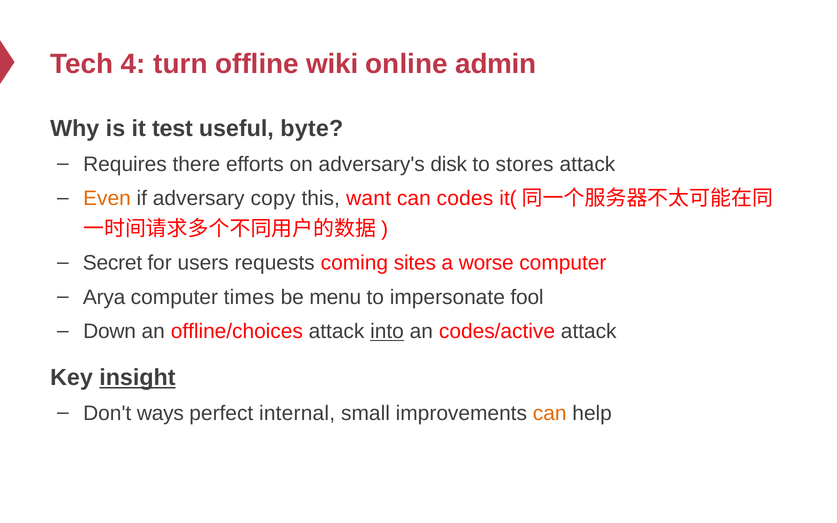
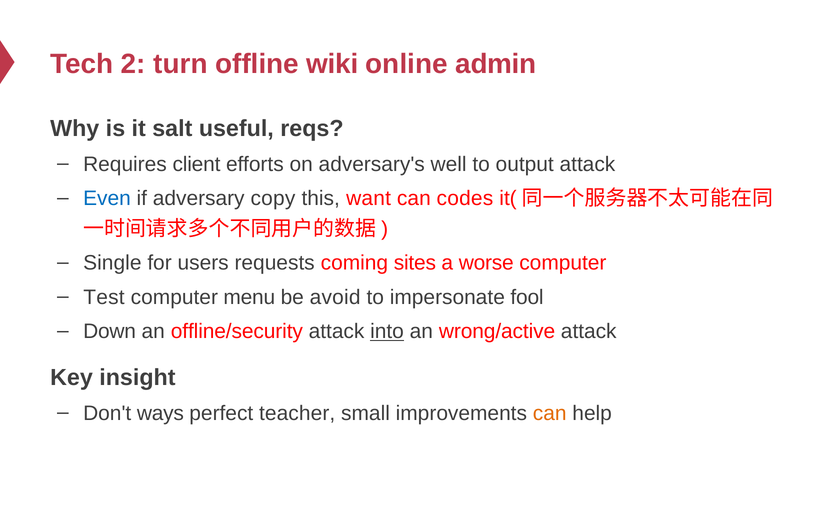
4: 4 -> 2
test: test -> salt
byte: byte -> reqs
there: there -> client
disk: disk -> well
stores: stores -> output
Even colour: orange -> blue
Secret: Secret -> Single
Arya: Arya -> Test
times: times -> menu
menu: menu -> avoid
offline/choices: offline/choices -> offline/security
codes/active: codes/active -> wrong/active
insight underline: present -> none
internal: internal -> teacher
